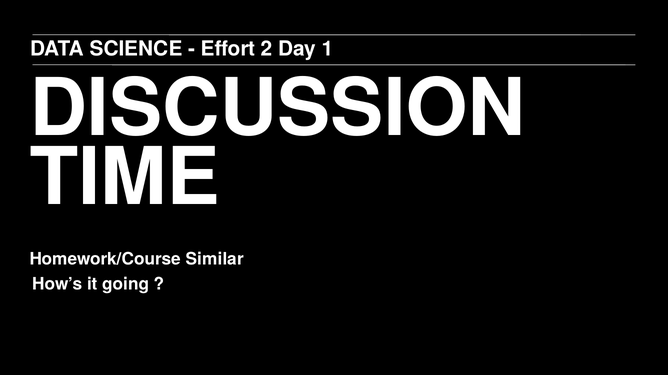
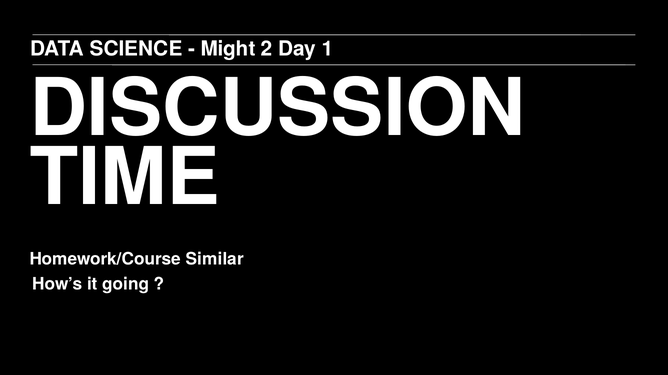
Effort: Effort -> Might
